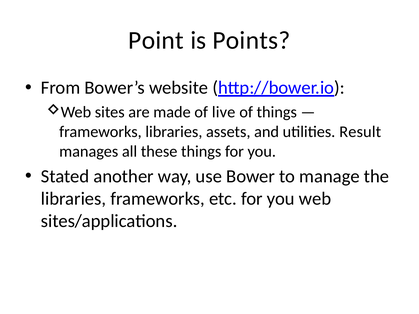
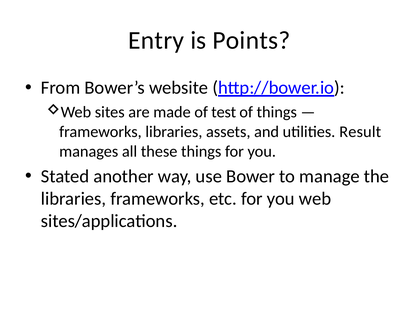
Point: Point -> Entry
live: live -> test
